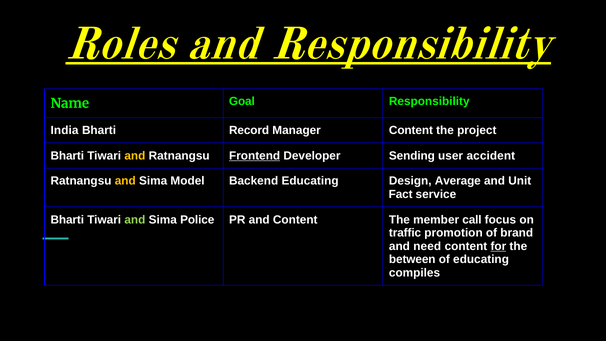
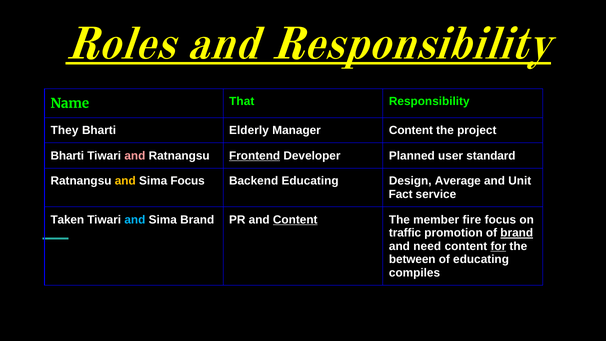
Goal: Goal -> That
India: India -> They
Record: Record -> Elderly
and at (135, 156) colour: yellow -> pink
Sending: Sending -> Planned
accident: accident -> standard
Sima Model: Model -> Focus
Bharti at (67, 220): Bharti -> Taken
and at (135, 220) colour: light green -> light blue
Sima Police: Police -> Brand
Content at (295, 220) underline: none -> present
call: call -> fire
brand at (517, 233) underline: none -> present
